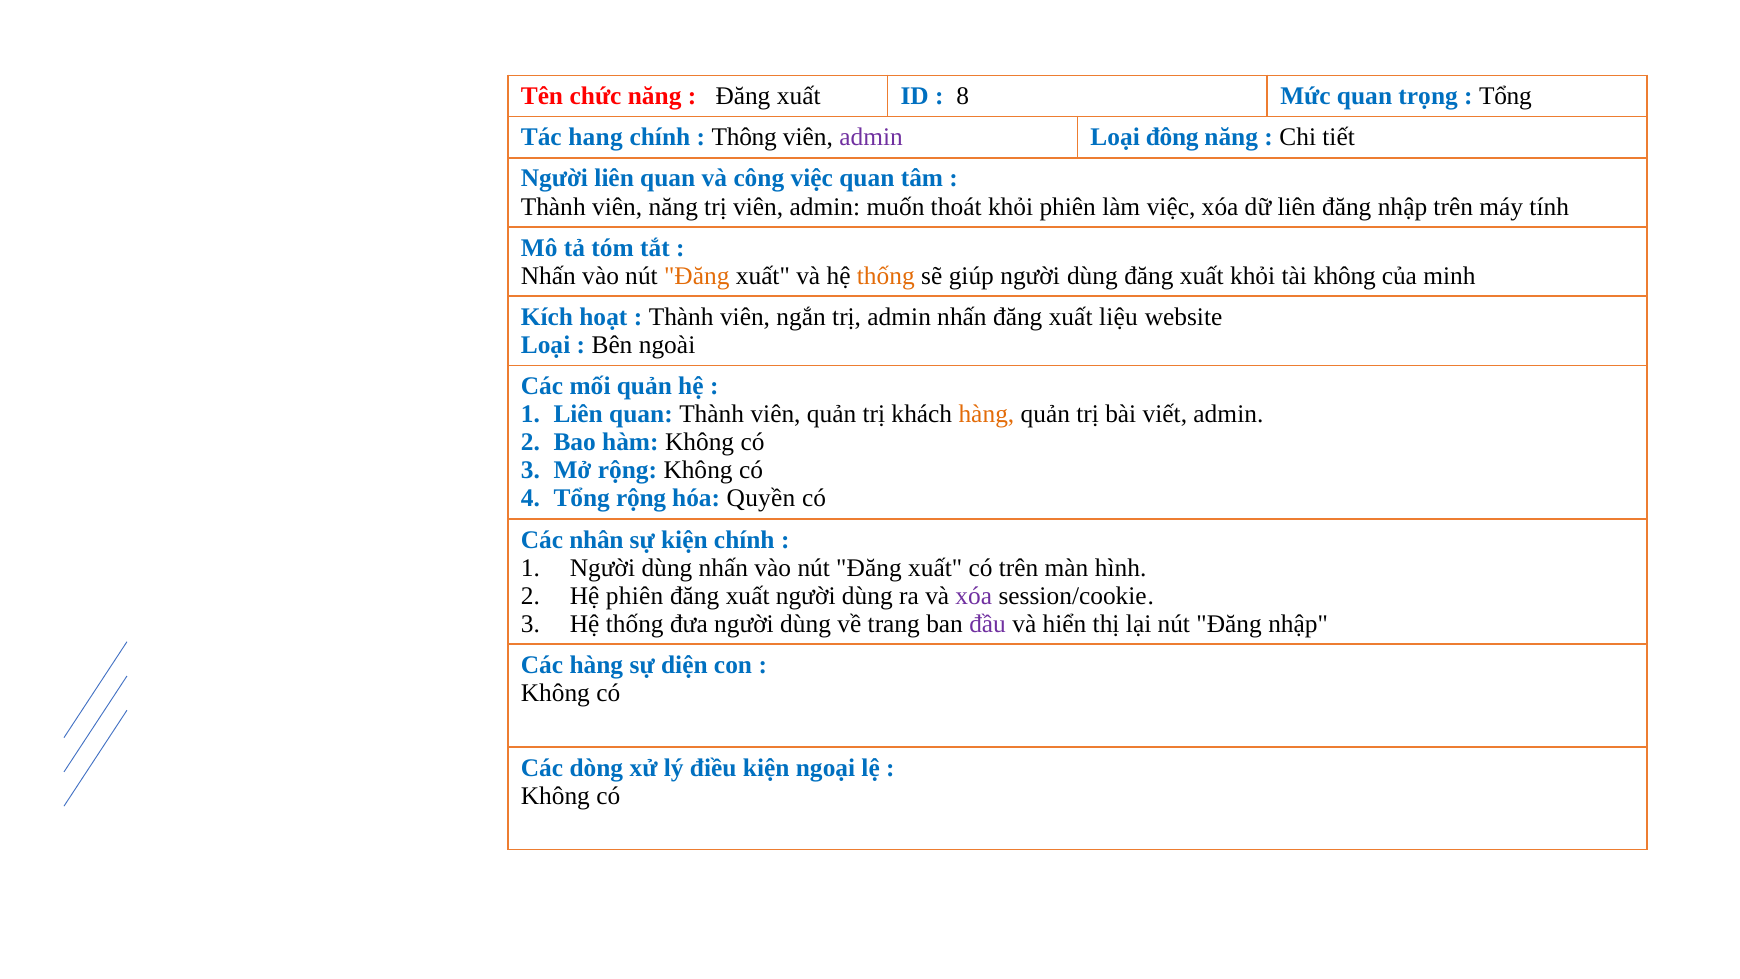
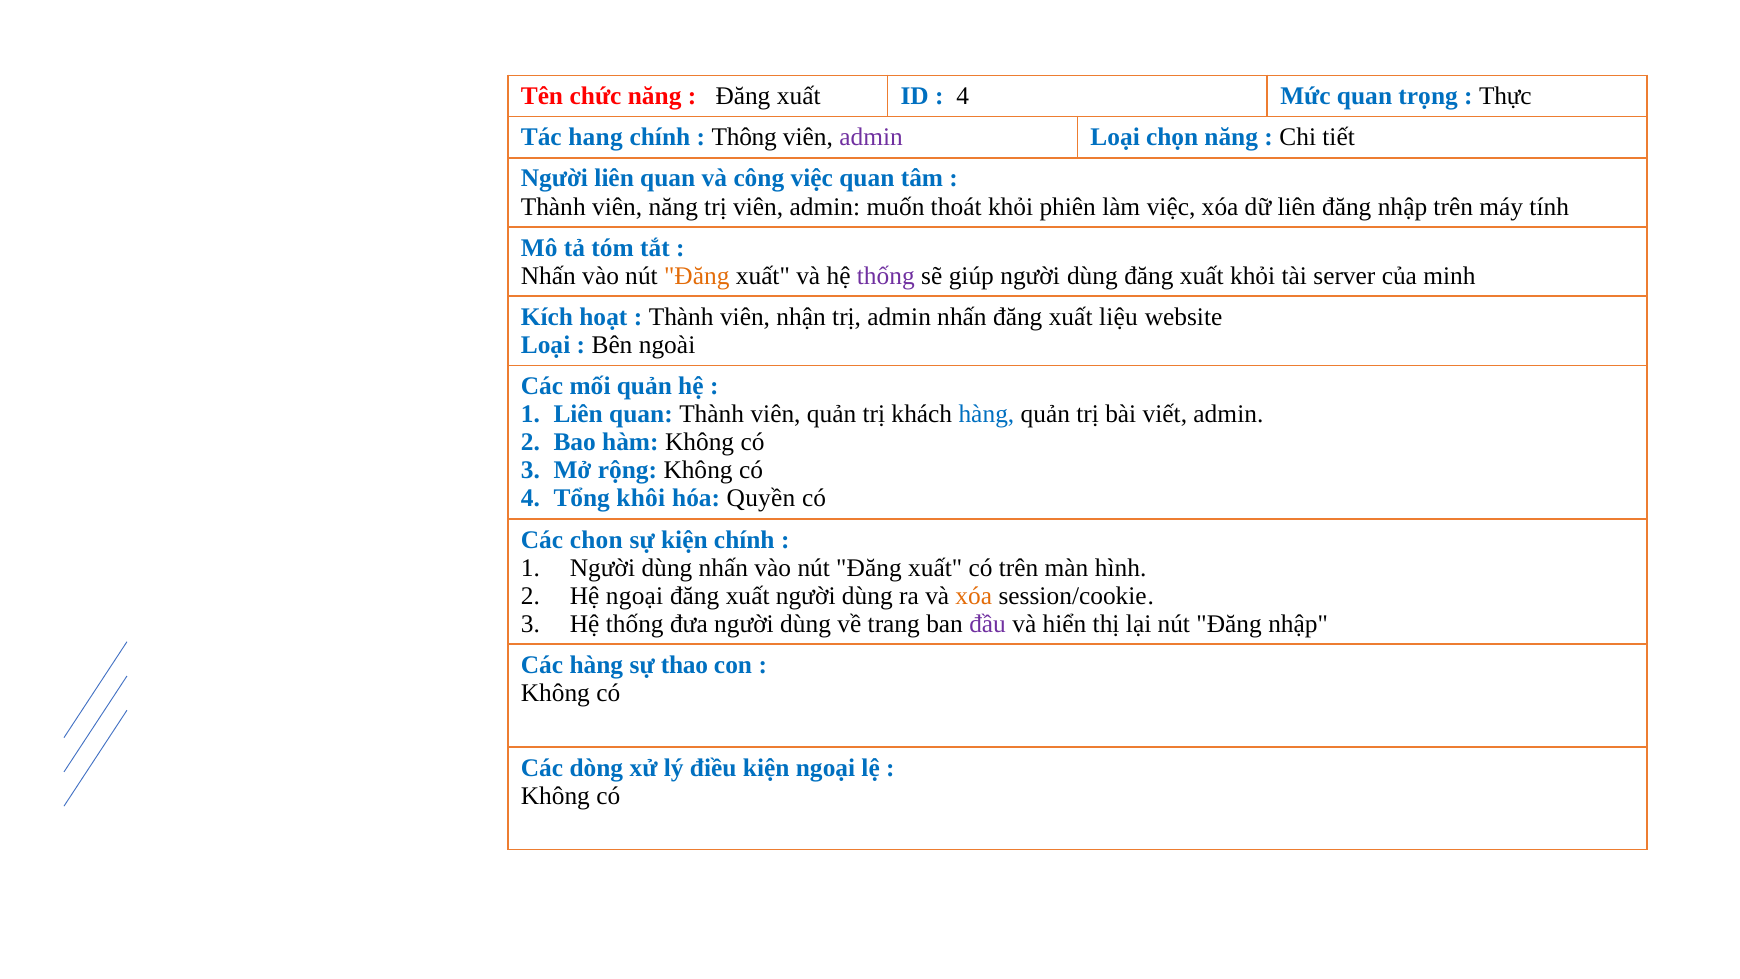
8 at (963, 96): 8 -> 4
Tổng at (1505, 96): Tổng -> Thực
đông: đông -> chọn
thống at (886, 276) colour: orange -> purple
tài không: không -> server
ngắn: ngắn -> nhận
hàng at (986, 414) colour: orange -> blue
Tổng rộng: rộng -> khôi
nhân: nhân -> chon
Hệ phiên: phiên -> ngoại
xóa at (974, 596) colour: purple -> orange
diện: diện -> thao
